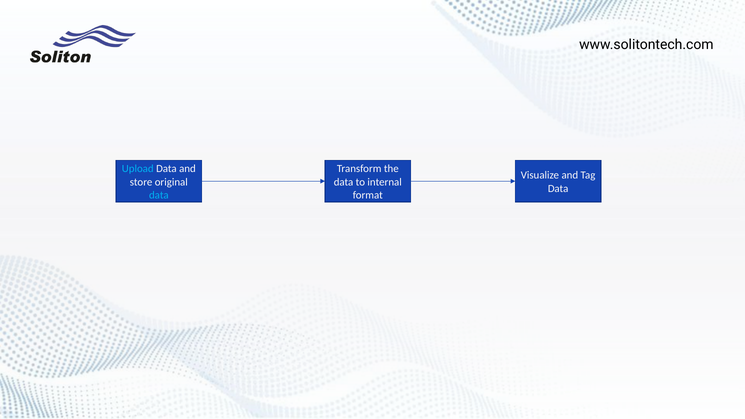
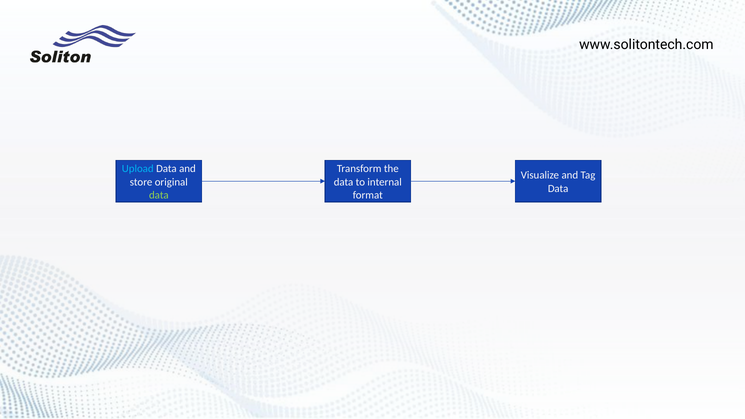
data at (159, 195) colour: light blue -> light green
